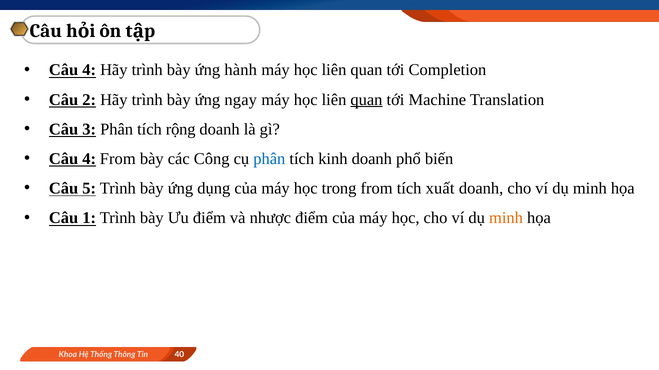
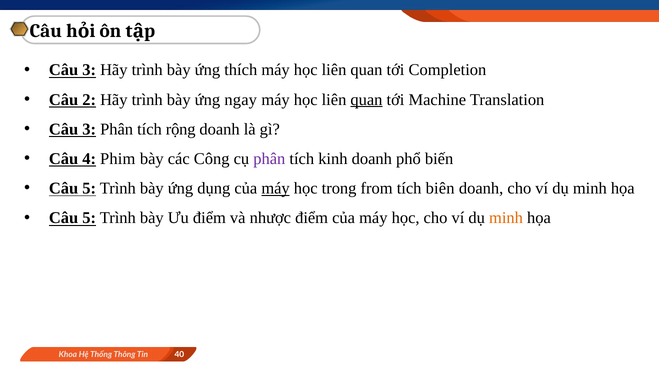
4 at (89, 70): 4 -> 3
hành: hành -> thích
4 From: From -> Phim
phân at (269, 159) colour: blue -> purple
máy at (276, 189) underline: none -> present
xuất: xuất -> biên
1 at (89, 218): 1 -> 5
